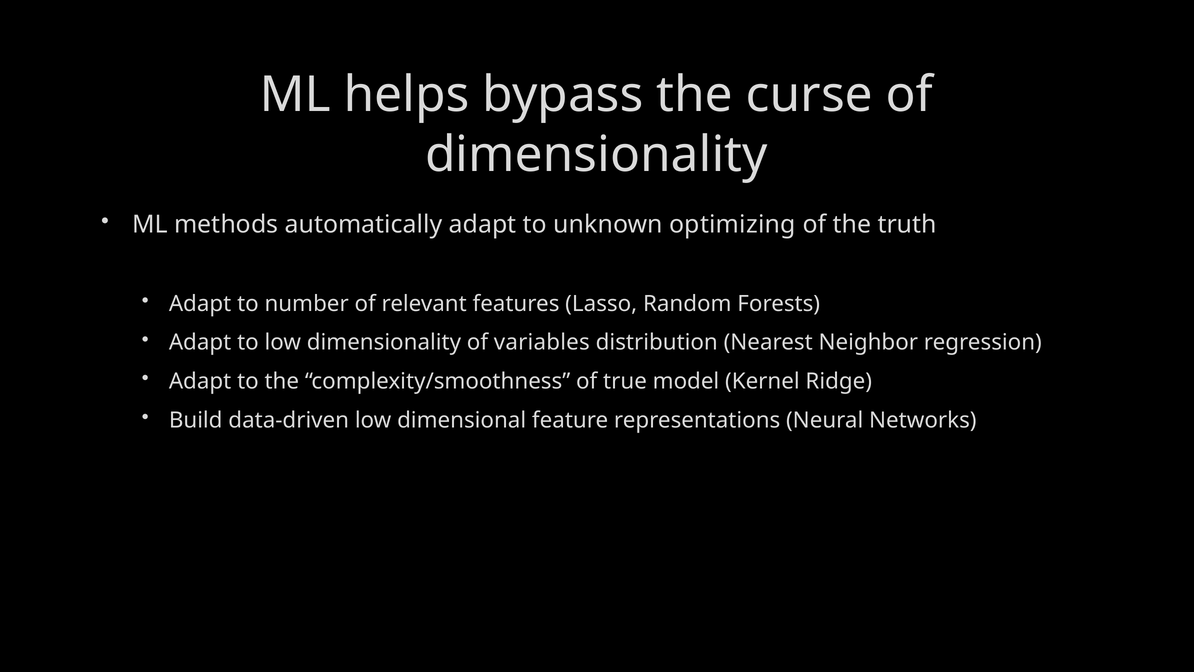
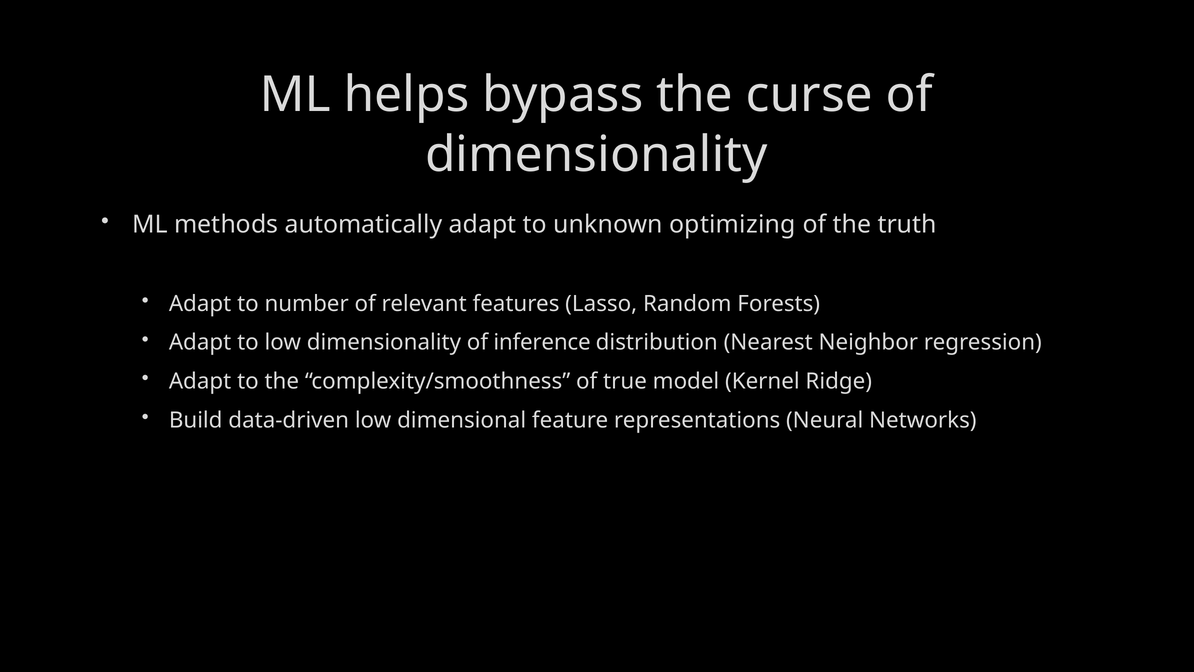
variables: variables -> inference
